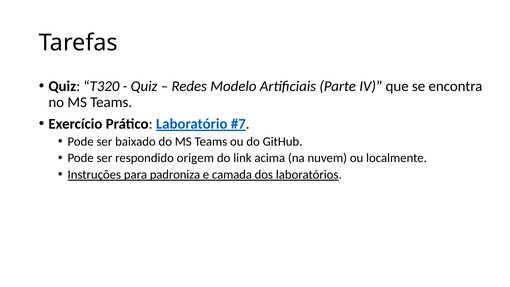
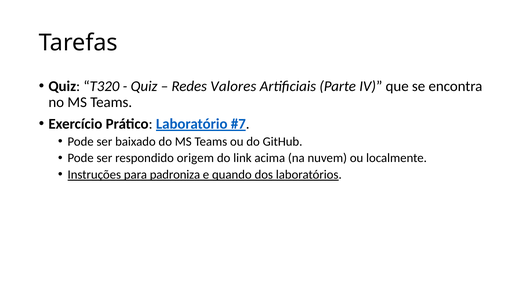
Modelo: Modelo -> Valores
camada: camada -> quando
